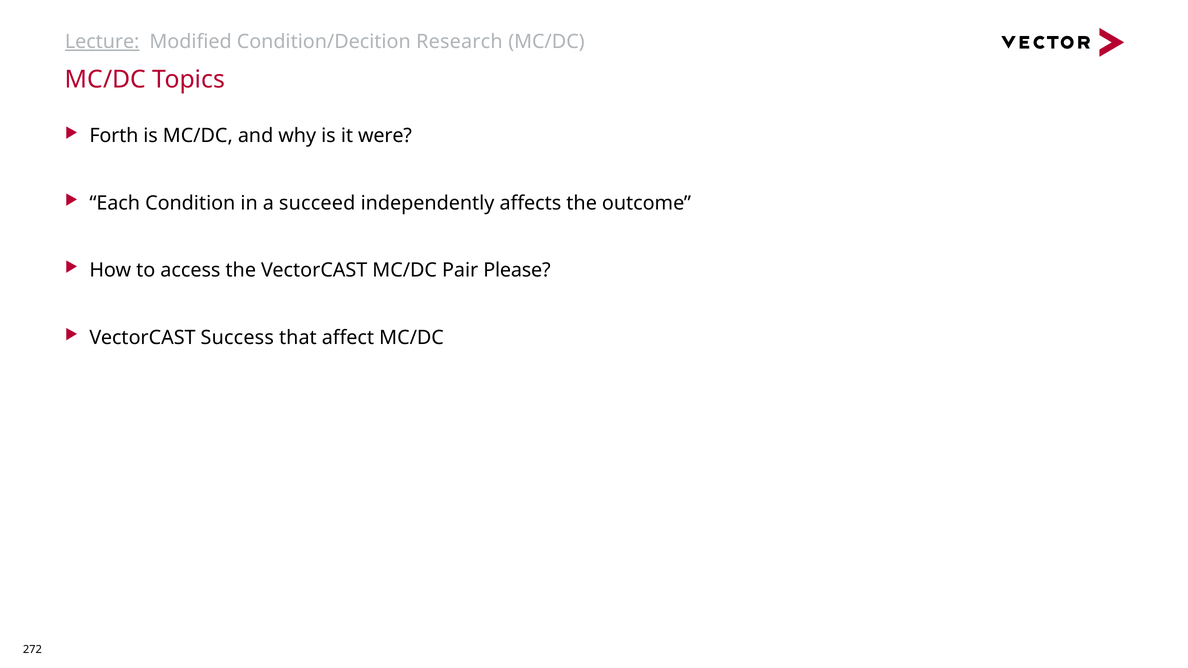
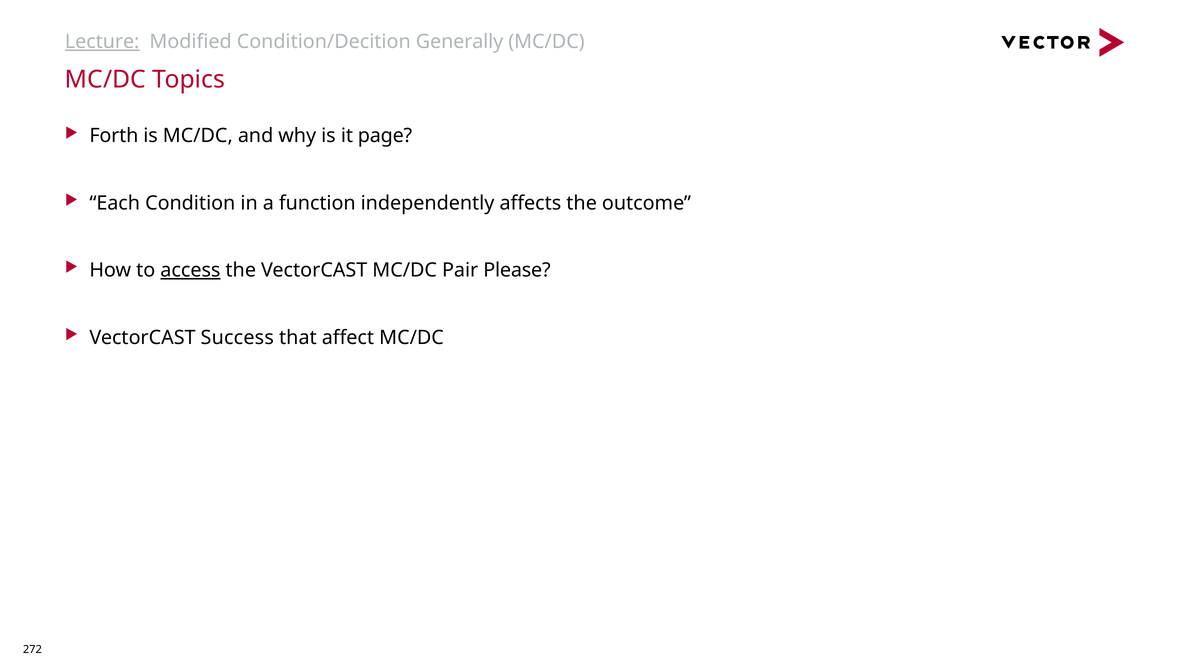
Research: Research -> Generally
were: were -> page
succeed: succeed -> function
access underline: none -> present
